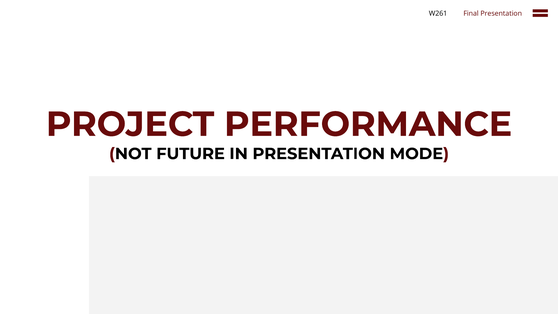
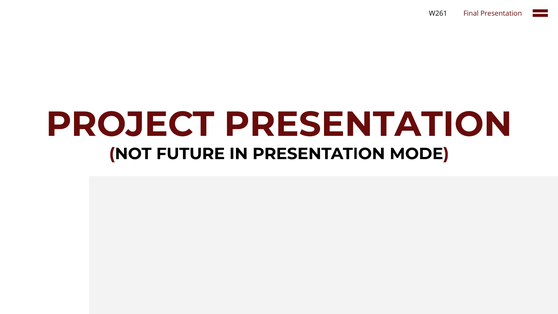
PROJECT PERFORMANCE: PERFORMANCE -> PRESENTATION
